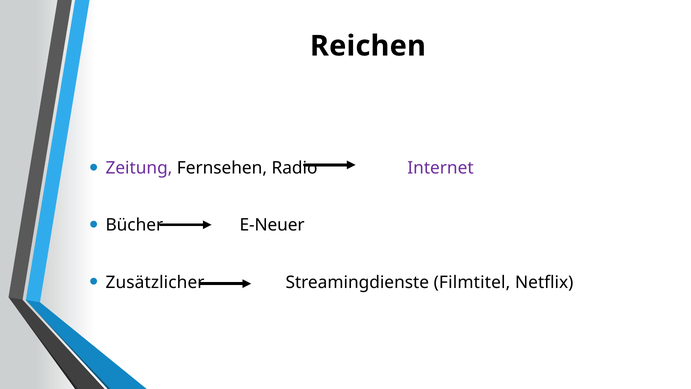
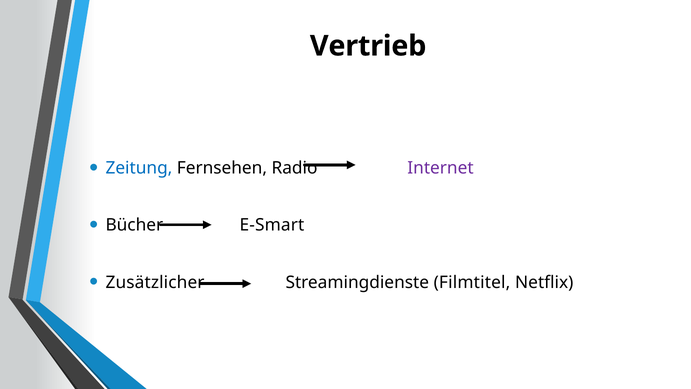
Reichen: Reichen -> Vertrieb
Zeitung colour: purple -> blue
E-Neuer: E-Neuer -> E-Smart
